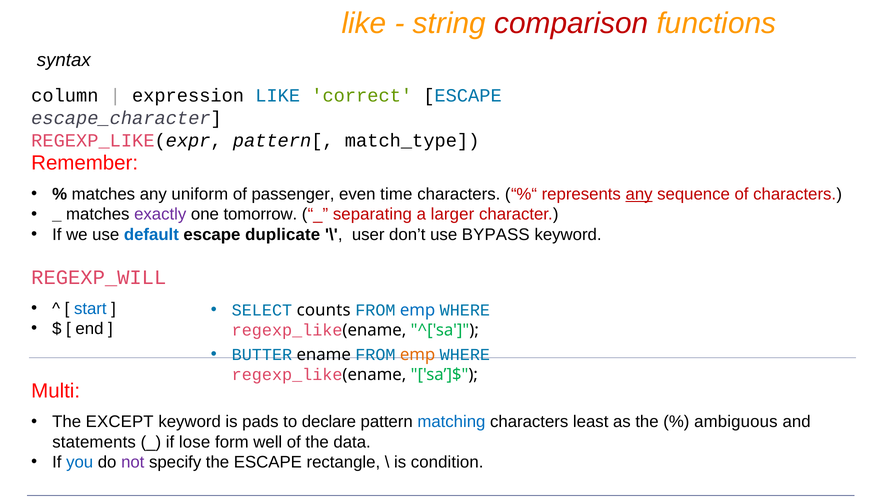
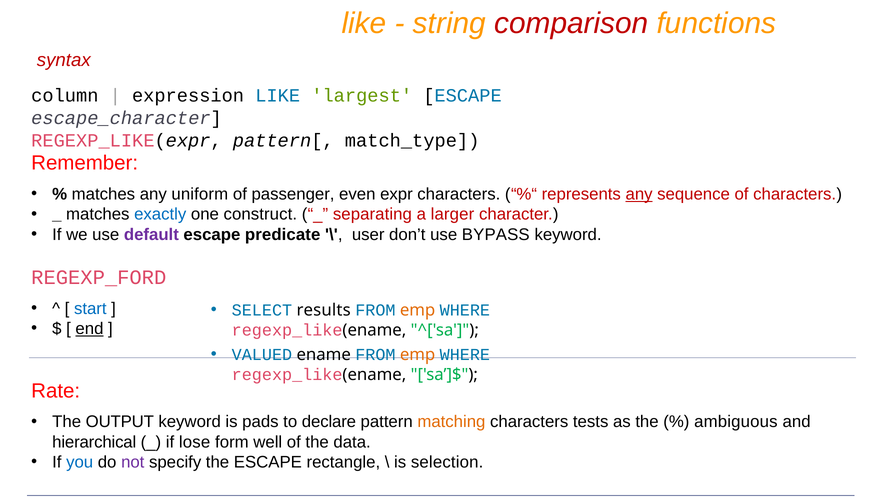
syntax colour: black -> red
correct: correct -> largest
time: time -> expr
exactly colour: purple -> blue
tomorrow: tomorrow -> construct
default colour: blue -> purple
duplicate: duplicate -> predicate
REGEXP_WILL: REGEXP_WILL -> REGEXP_FORD
counts: counts -> results
emp at (418, 310) colour: blue -> orange
end underline: none -> present
BUTTER: BUTTER -> VALUED
Multi: Multi -> Rate
EXCEPT: EXCEPT -> OUTPUT
matching colour: blue -> orange
least: least -> tests
statements: statements -> hierarchical
condition: condition -> selection
